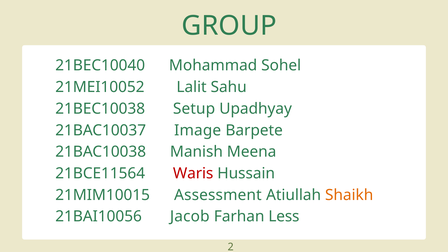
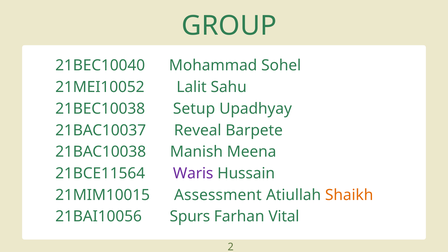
Image: Image -> Reveal
Waris colour: red -> purple
Jacob: Jacob -> Spurs
Less: Less -> Vital
